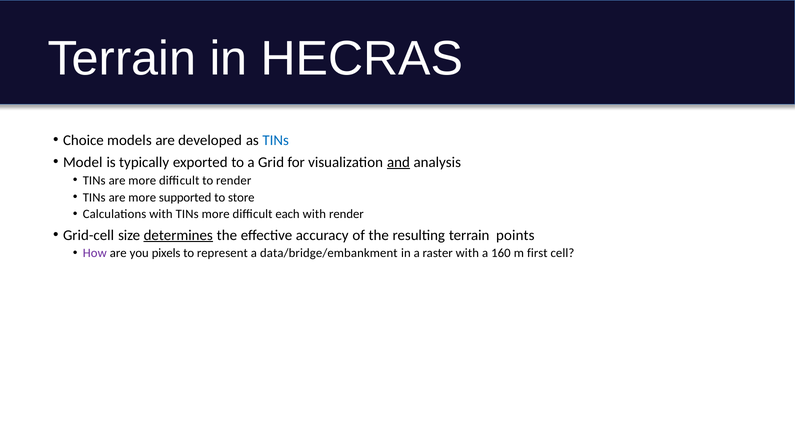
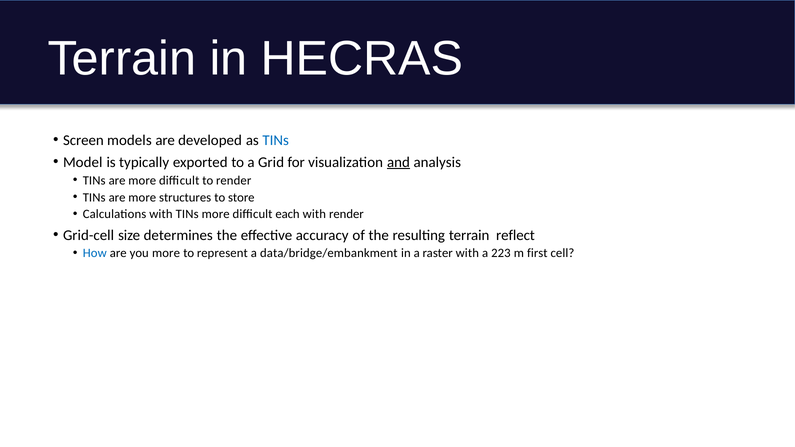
Choice: Choice -> Screen
supported: supported -> structures
determines underline: present -> none
points: points -> reflect
How colour: purple -> blue
you pixels: pixels -> more
160: 160 -> 223
